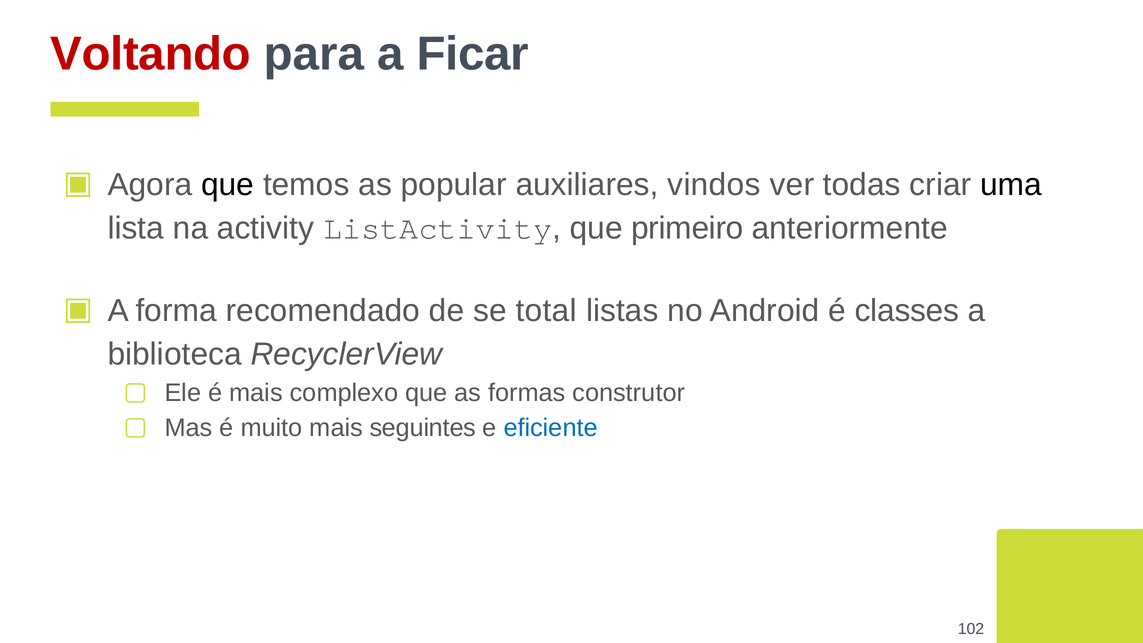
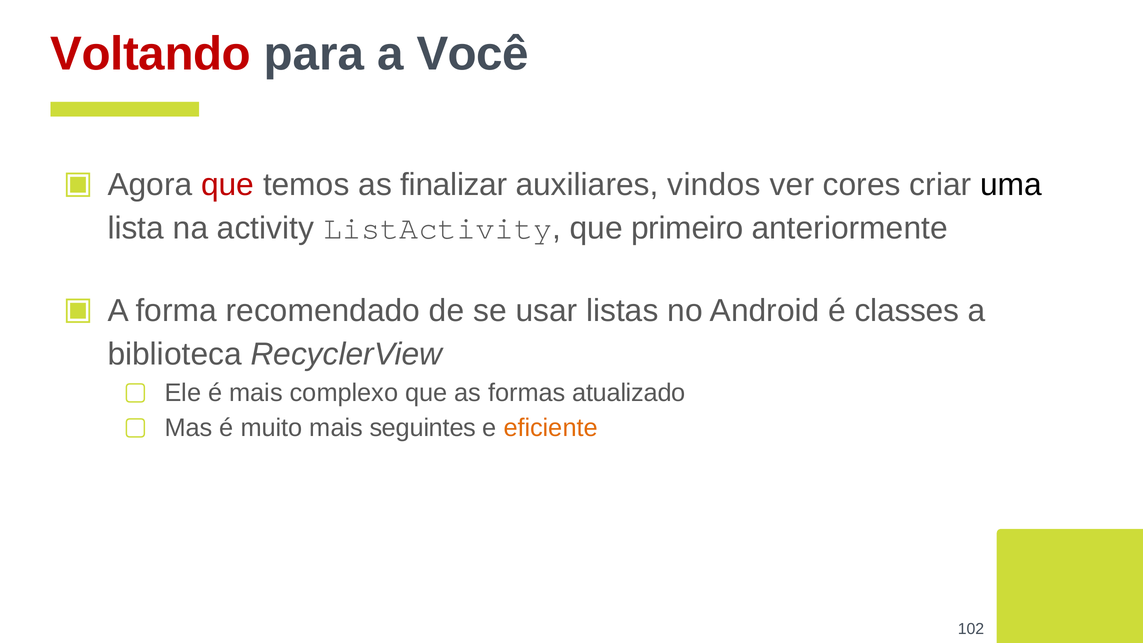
Ficar: Ficar -> Você
que at (228, 185) colour: black -> red
popular: popular -> finalizar
todas: todas -> cores
total: total -> usar
construtor: construtor -> atualizado
eficiente colour: blue -> orange
